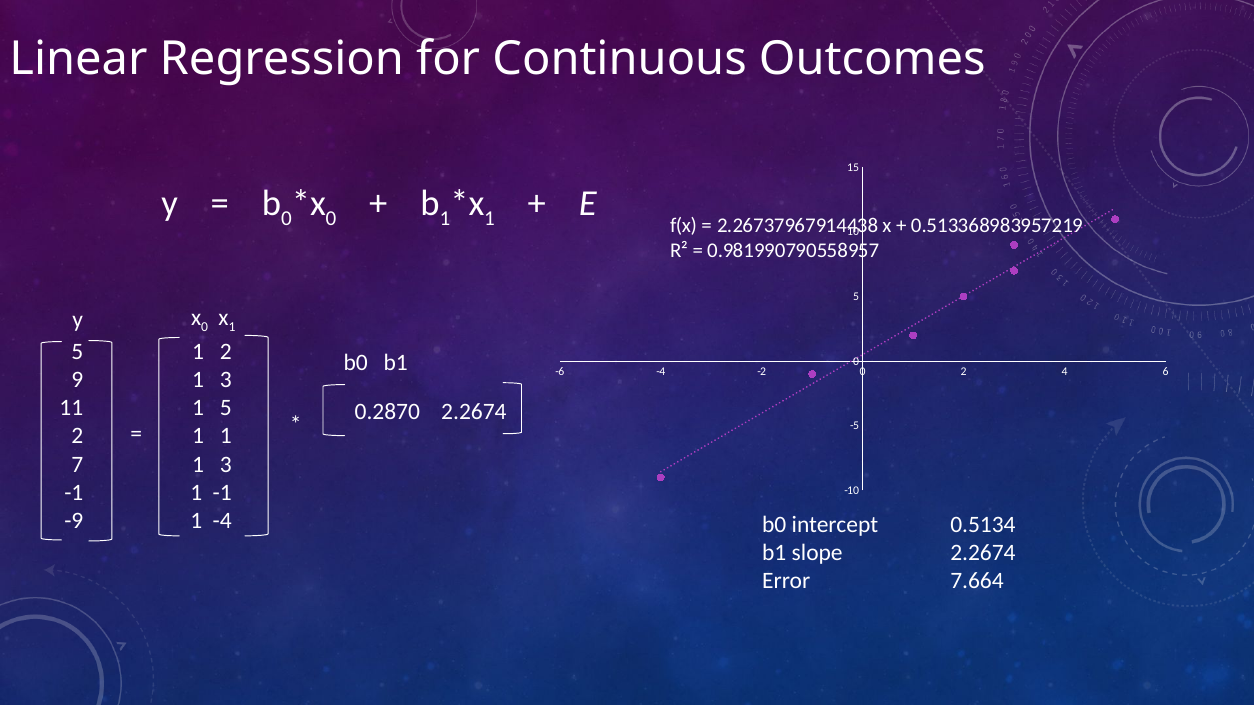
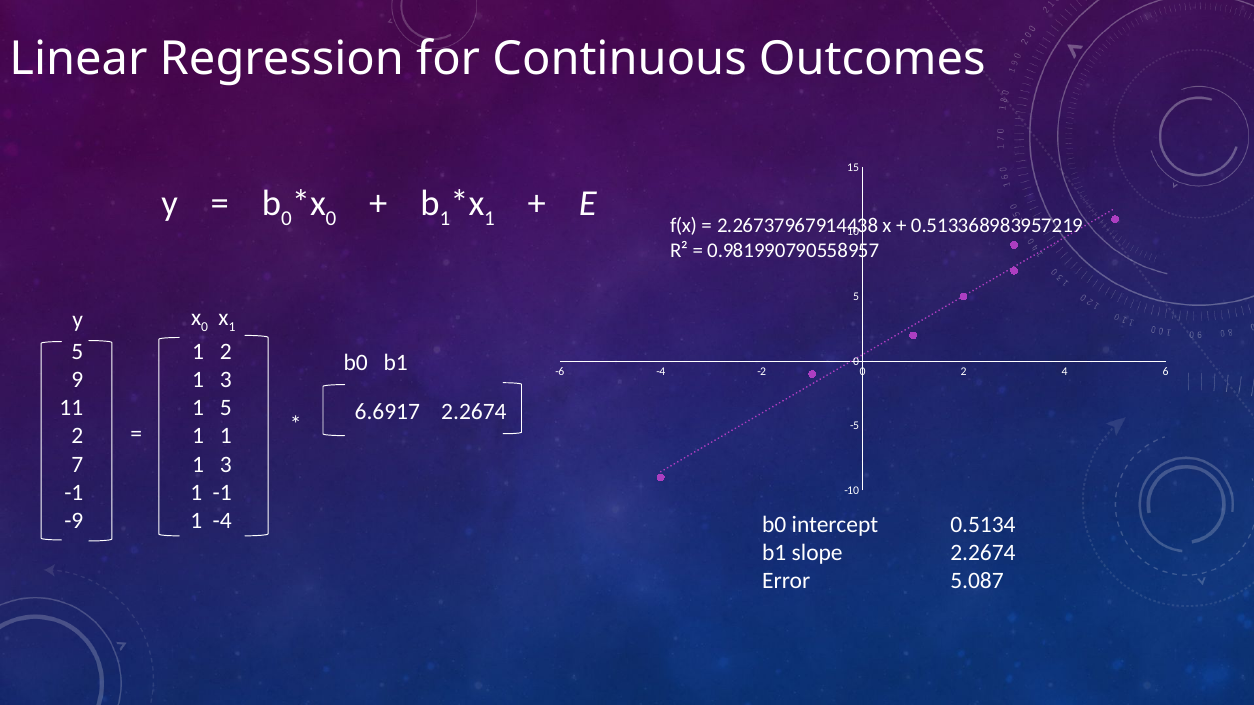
0.2870: 0.2870 -> 6.6917
7.664: 7.664 -> 5.087
